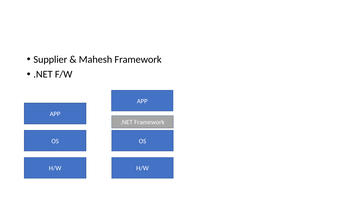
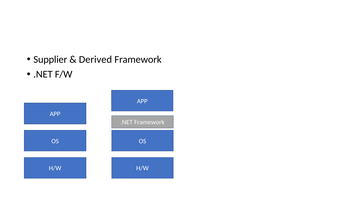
Mahesh: Mahesh -> Derived
